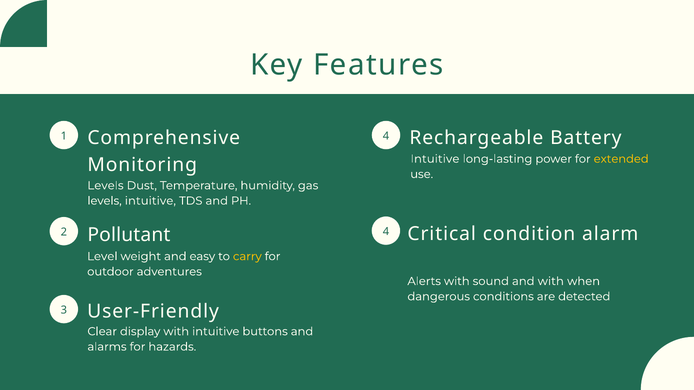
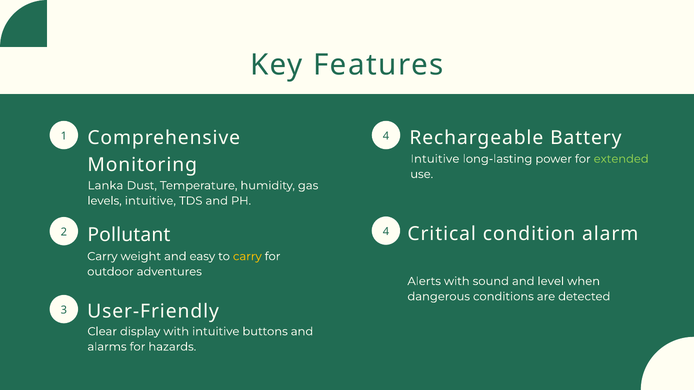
extended colour: yellow -> light green
Levels at (106, 186): Levels -> Lanka
Level at (102, 257): Level -> Carry
and with: with -> level
